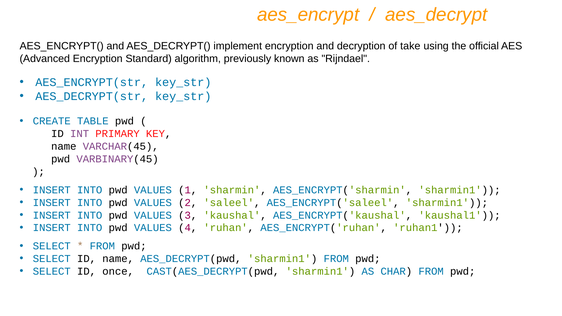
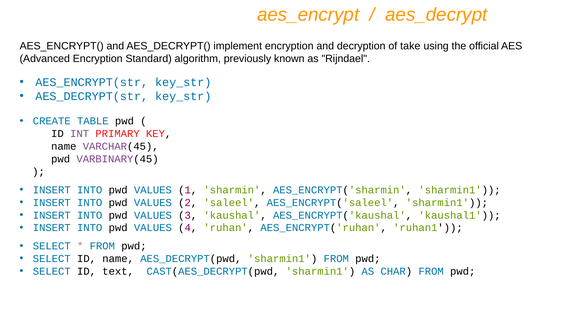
once: once -> text
